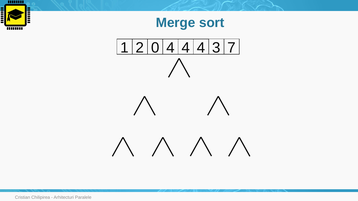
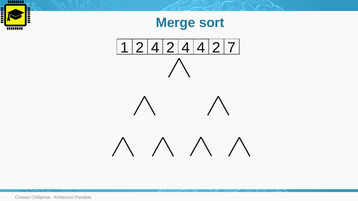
1 0: 0 -> 4
2 4: 4 -> 2
4 3: 3 -> 2
